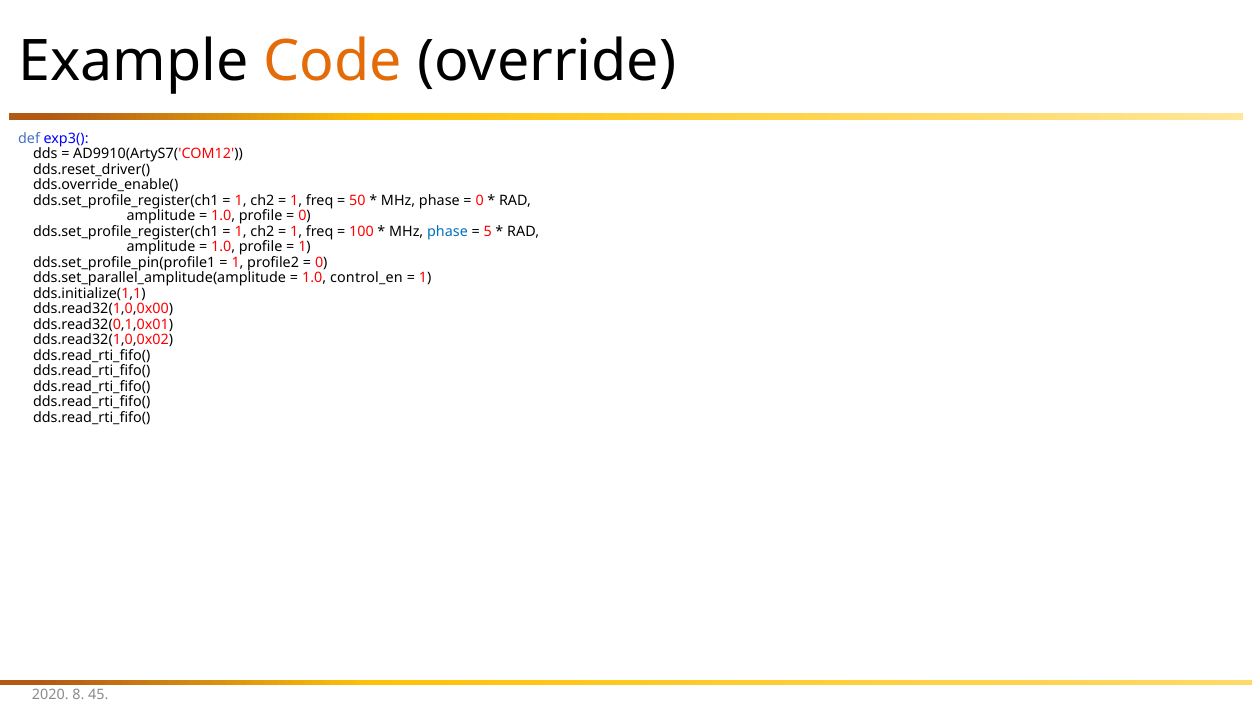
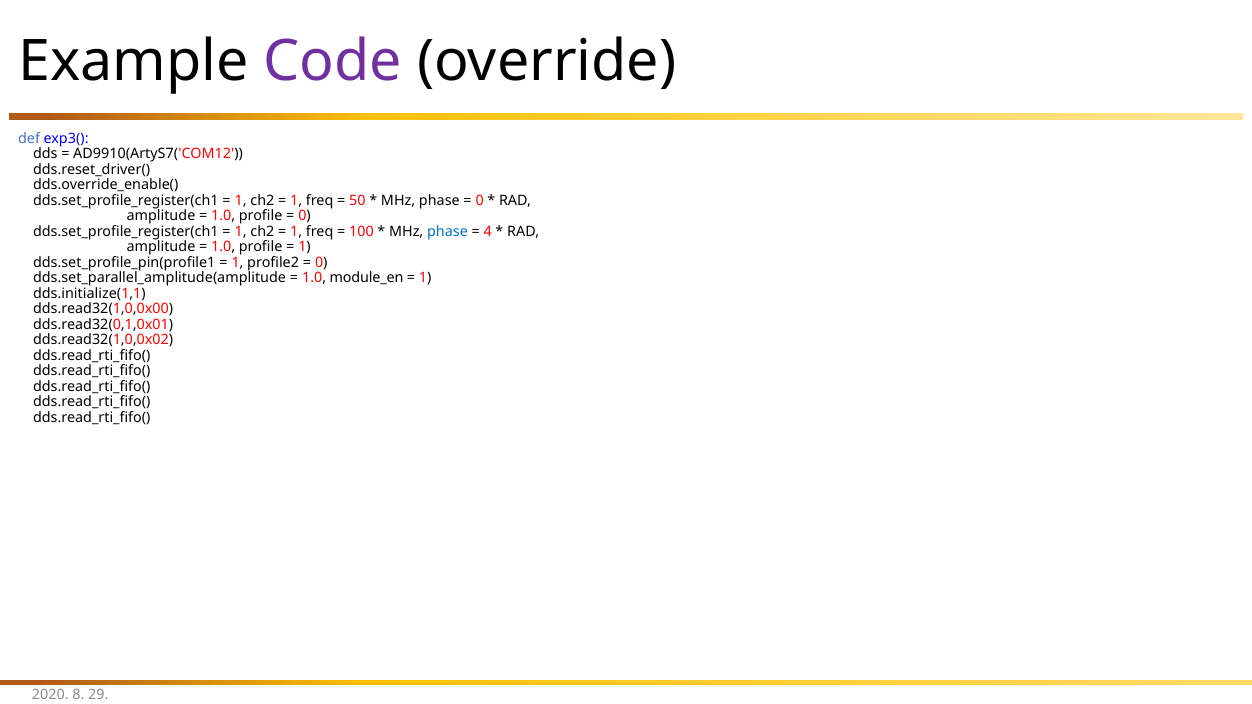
Code colour: orange -> purple
5: 5 -> 4
control_en: control_en -> module_en
45: 45 -> 29
